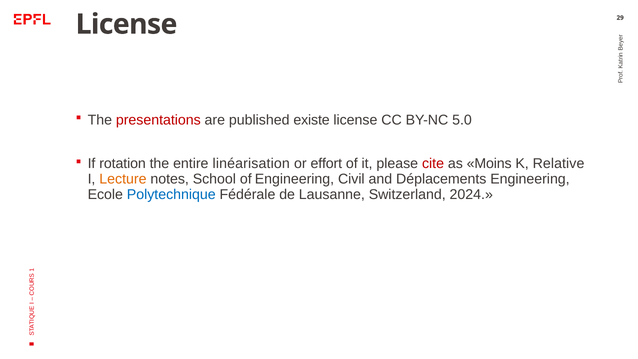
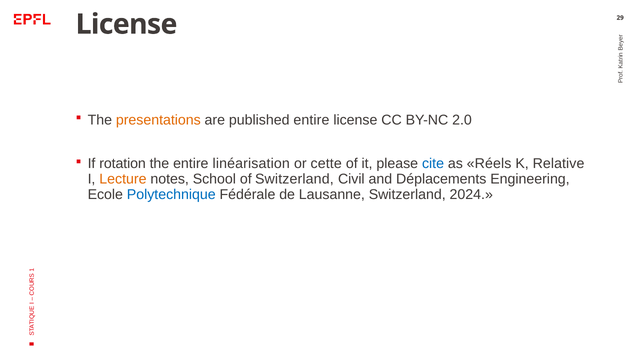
presentations colour: red -> orange
published existe: existe -> entire
5.0: 5.0 -> 2.0
effort: effort -> cette
cite colour: red -> blue
Moins: Moins -> Réels
of Engineering: Engineering -> Switzerland
